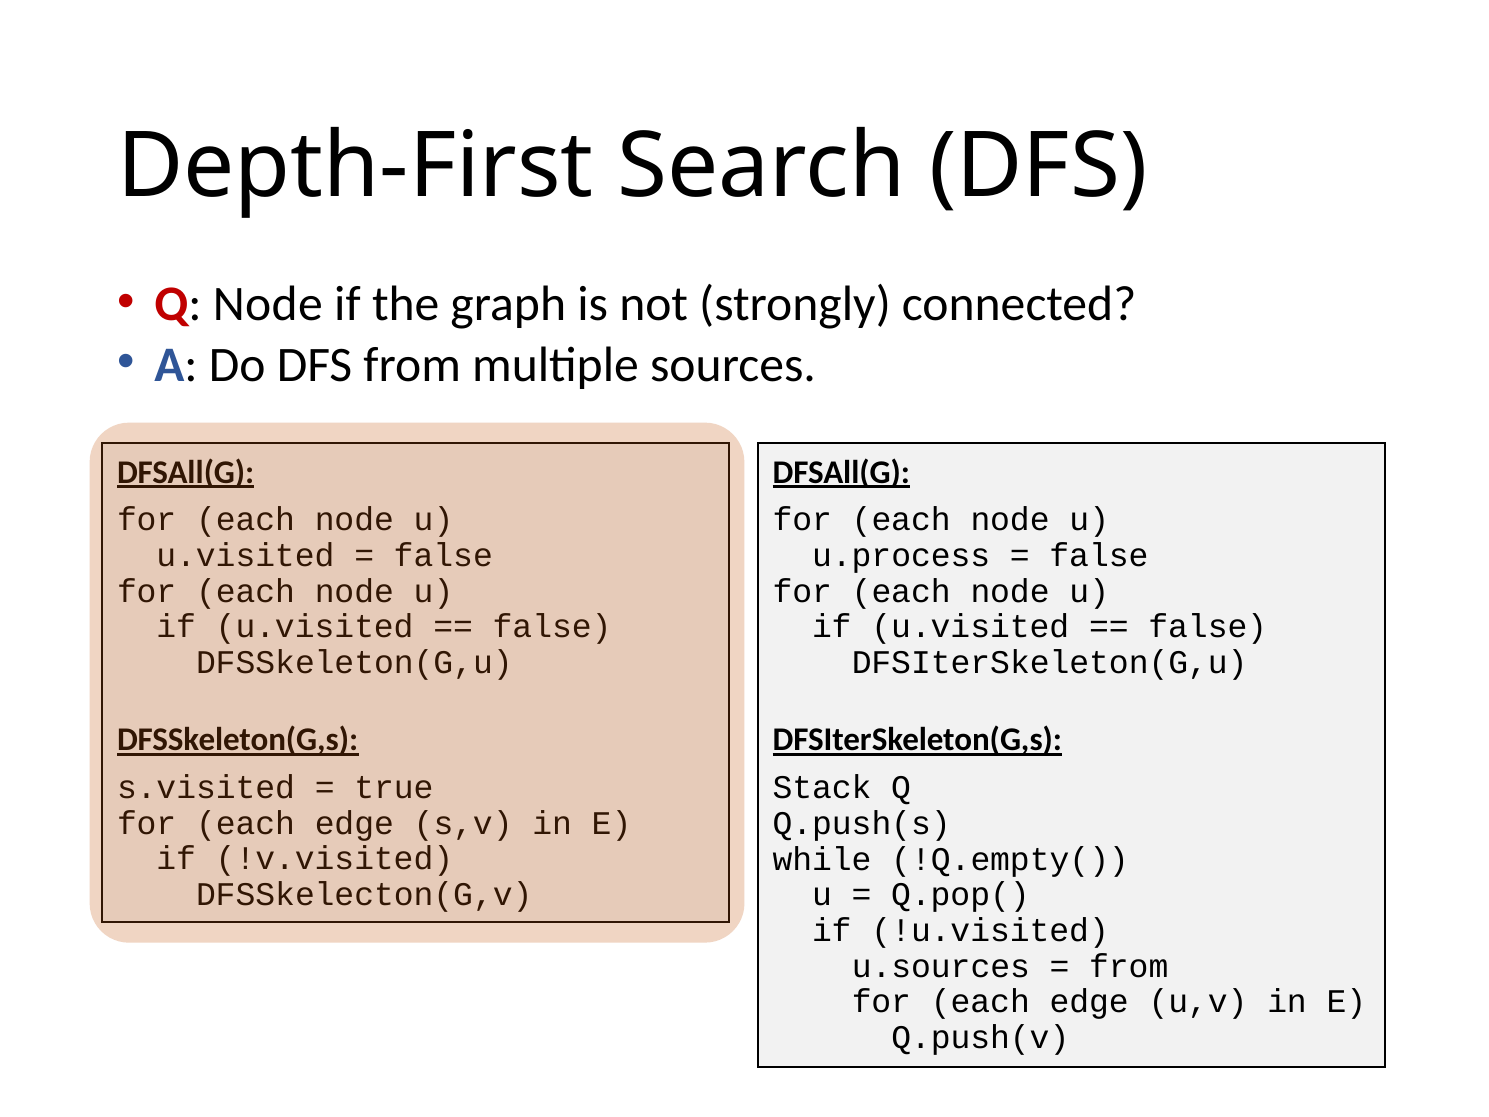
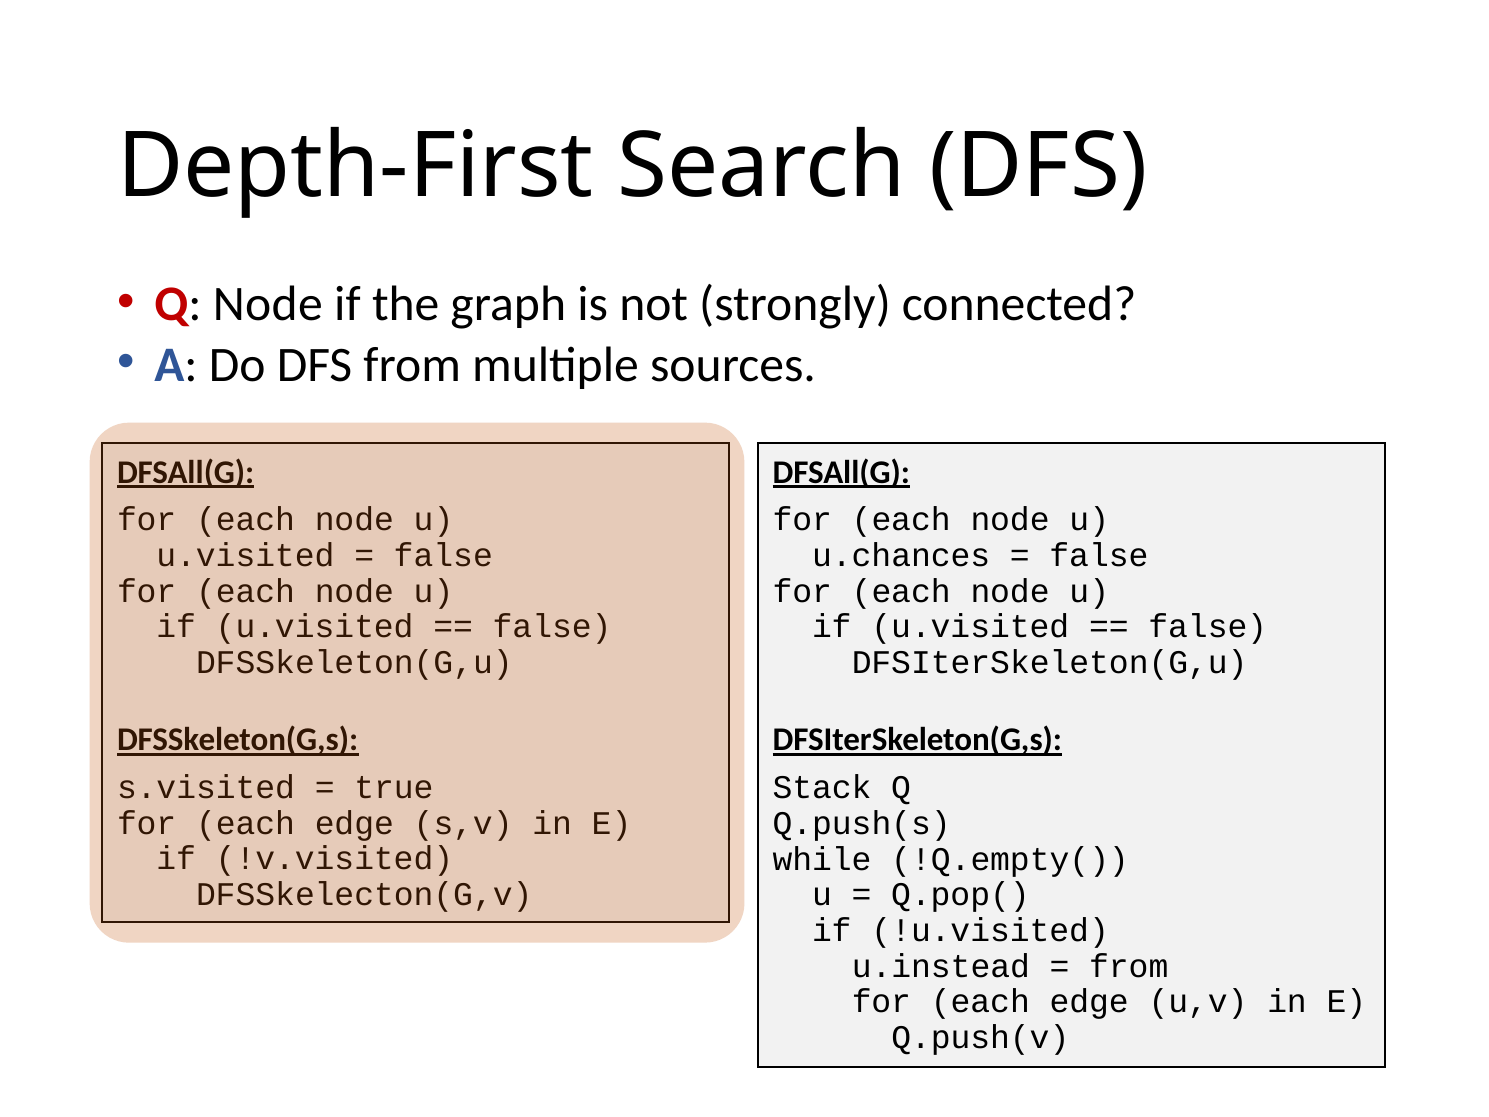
u.process: u.process -> u.chances
u.sources: u.sources -> u.instead
